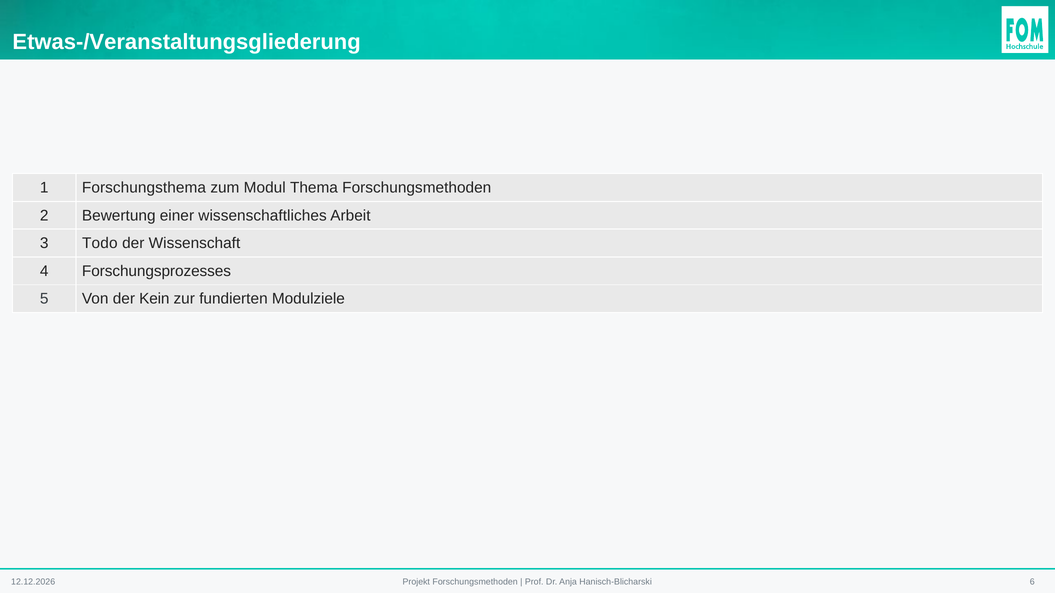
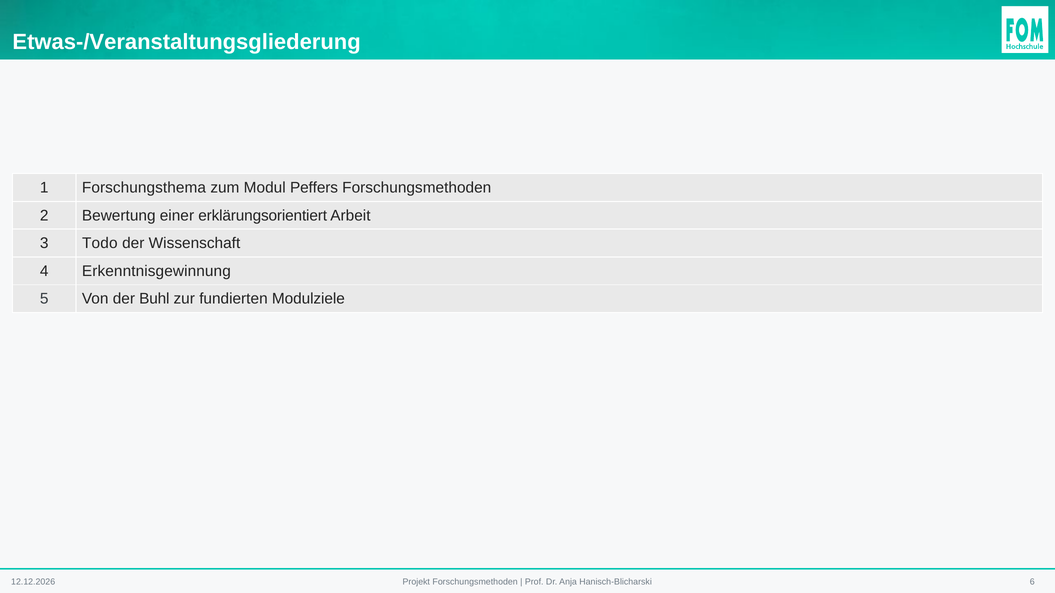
Thema: Thema -> Peffers
wissenschaftliches: wissenschaftliches -> erklärungsorientiert
Forschungsprozesses: Forschungsprozesses -> Erkenntnisgewinnung
Kein: Kein -> Buhl
